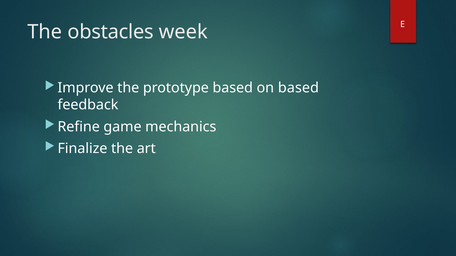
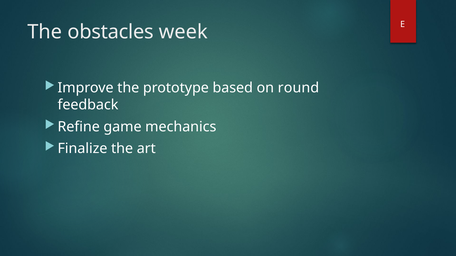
on based: based -> round
